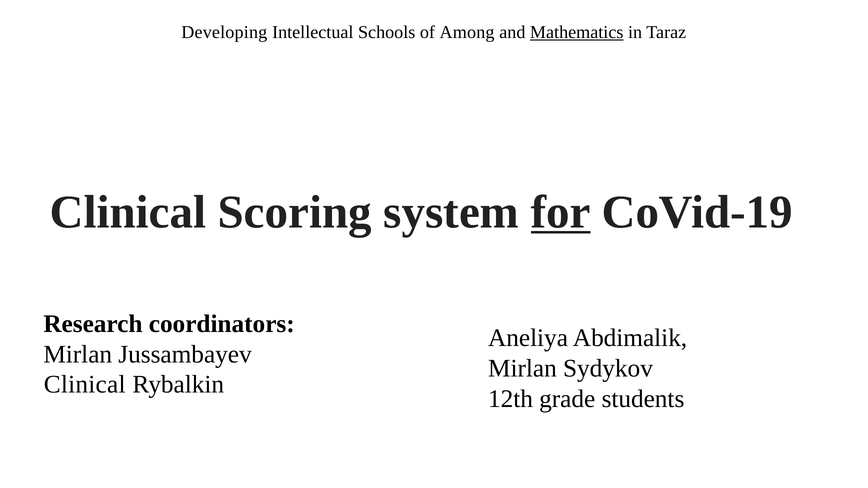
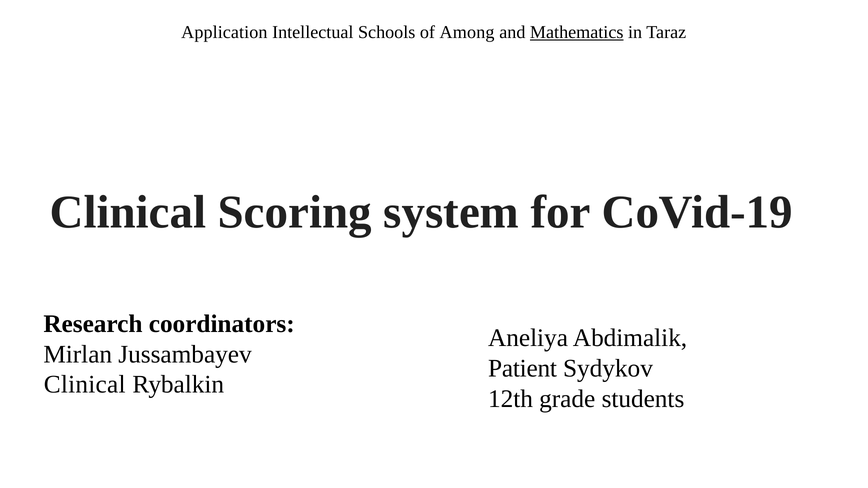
Developing: Developing -> Application
for underline: present -> none
Mirlan at (522, 369): Mirlan -> Patient
